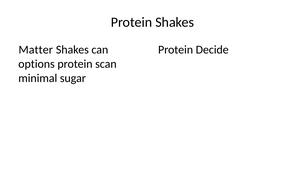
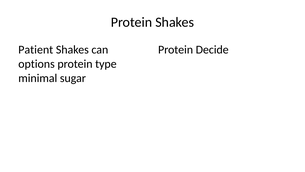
Matter: Matter -> Patient
scan: scan -> type
